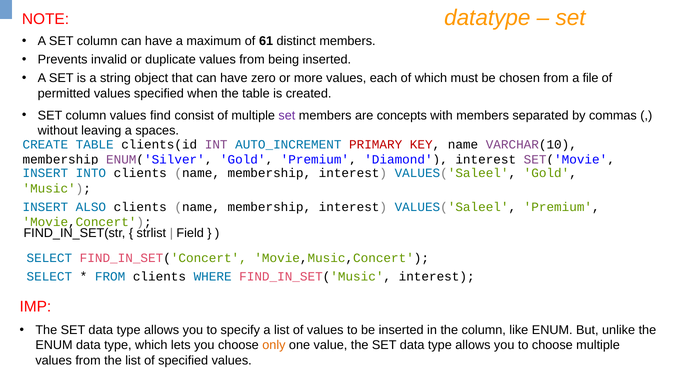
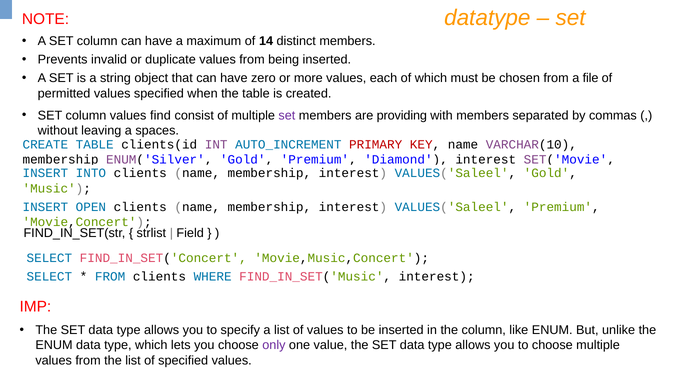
61: 61 -> 14
concepts: concepts -> providing
ALSO: ALSO -> OPEN
only colour: orange -> purple
